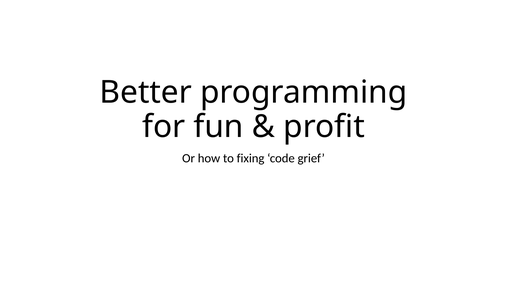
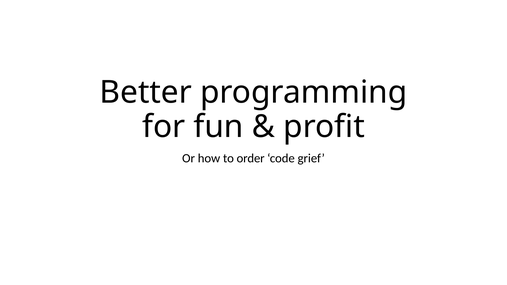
fixing: fixing -> order
